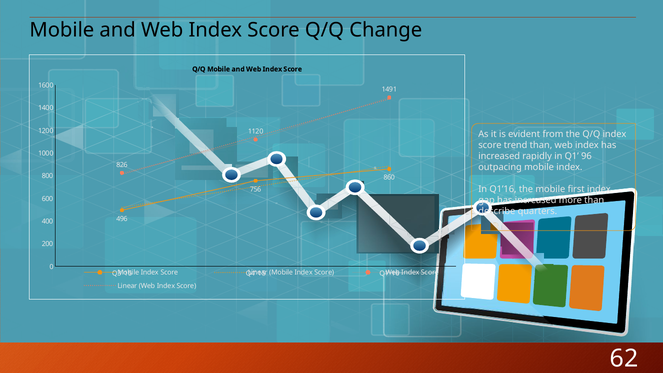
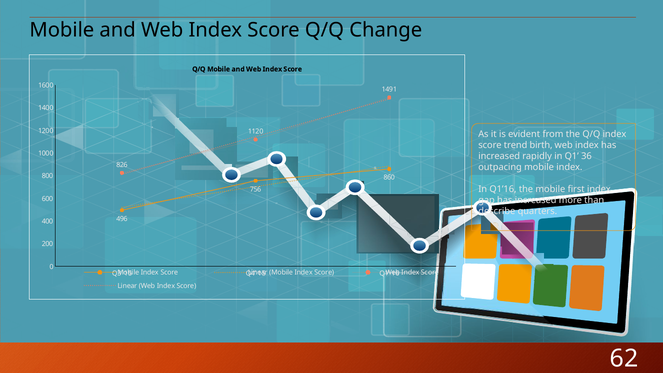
trend than: than -> birth
96: 96 -> 36
